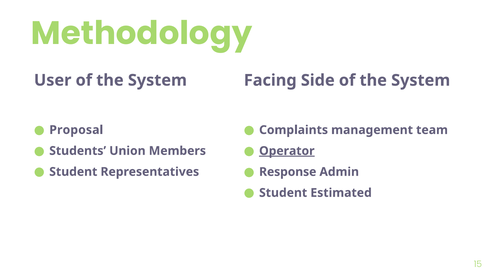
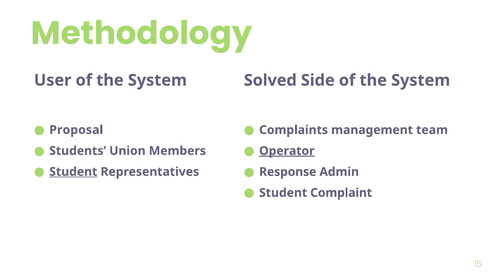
Facing: Facing -> Solved
Student at (73, 171) underline: none -> present
Estimated: Estimated -> Complaint
